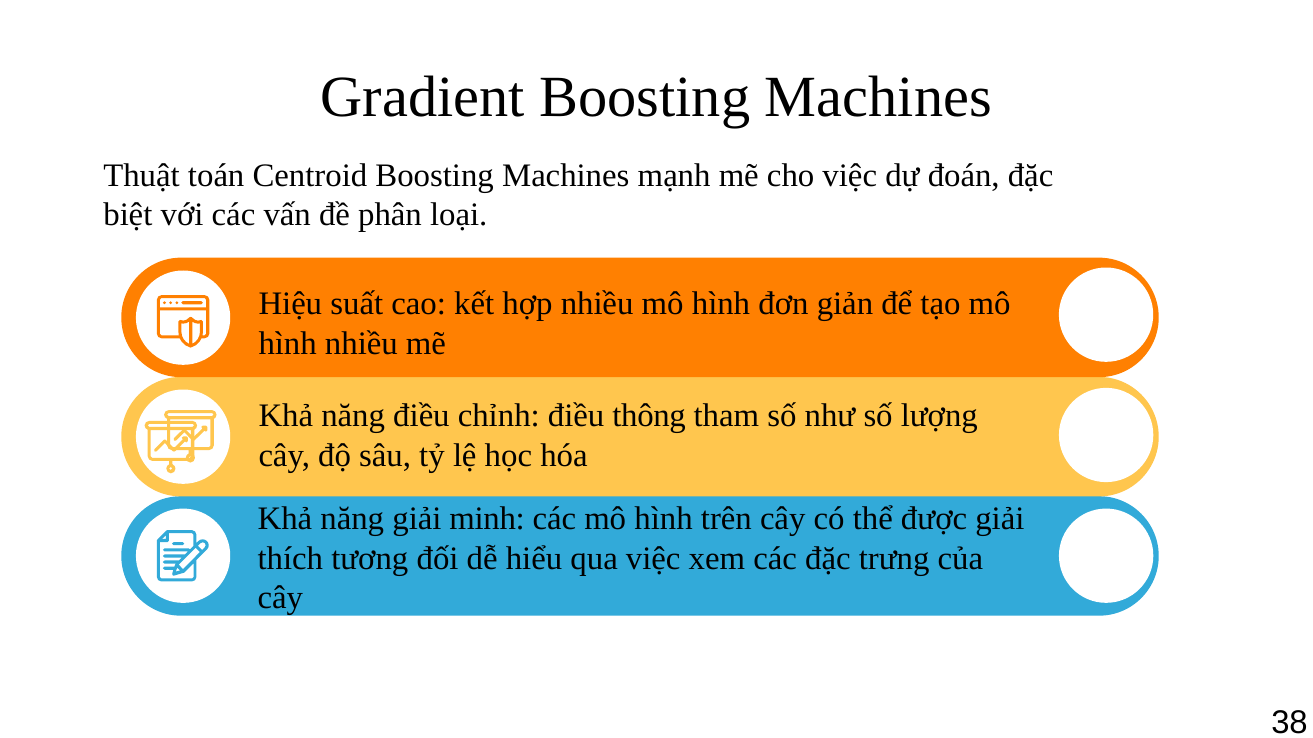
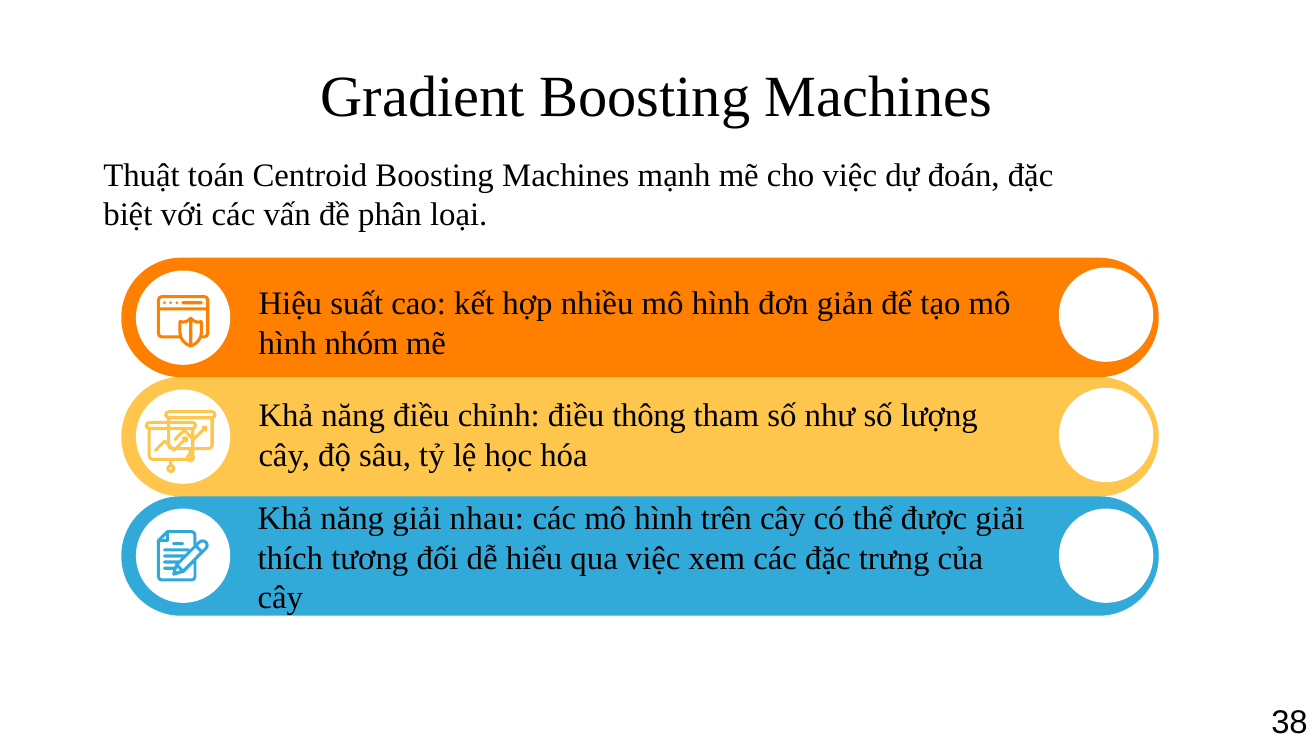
hình nhiều: nhiều -> nhóm
minh: minh -> nhau
